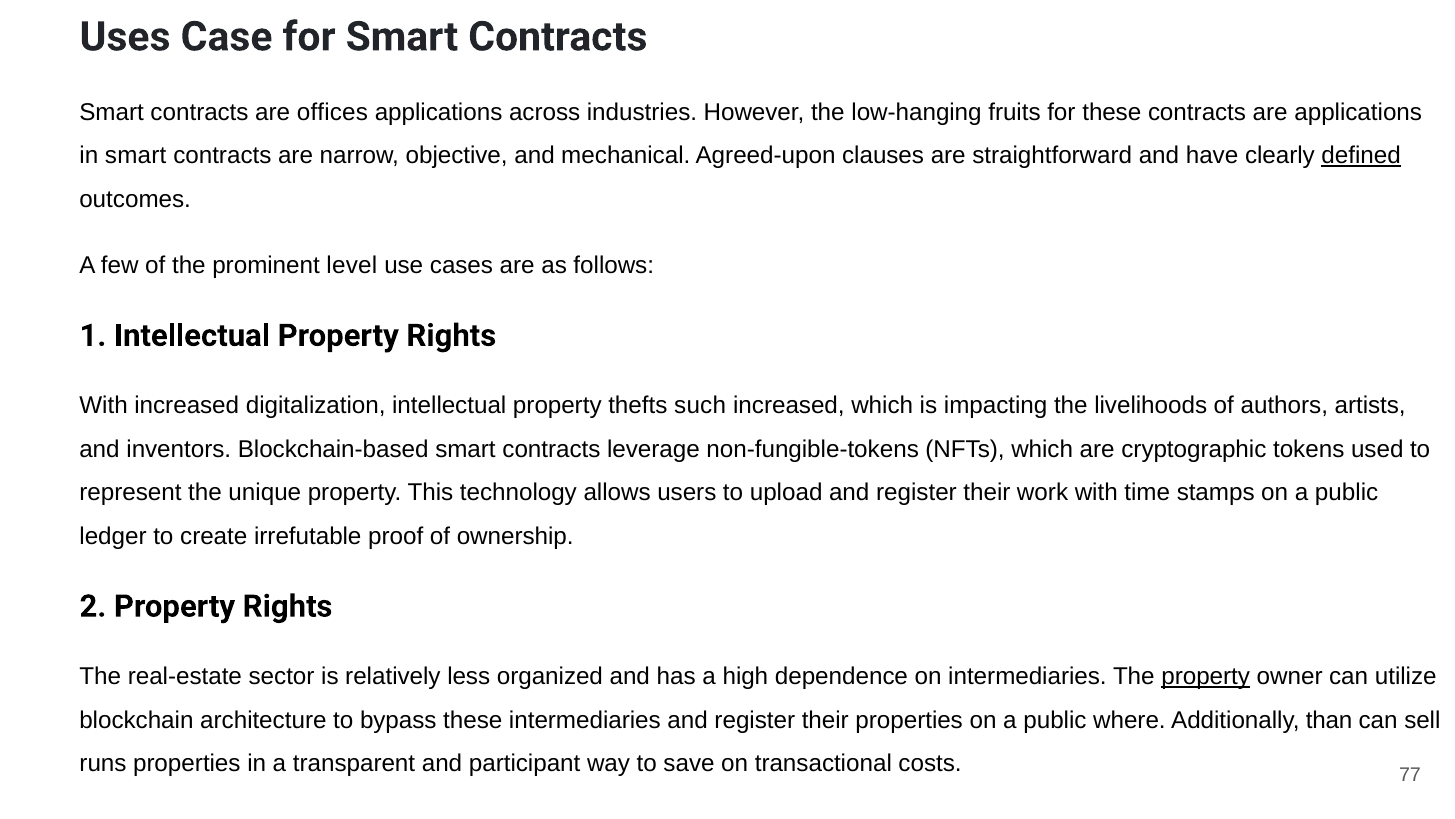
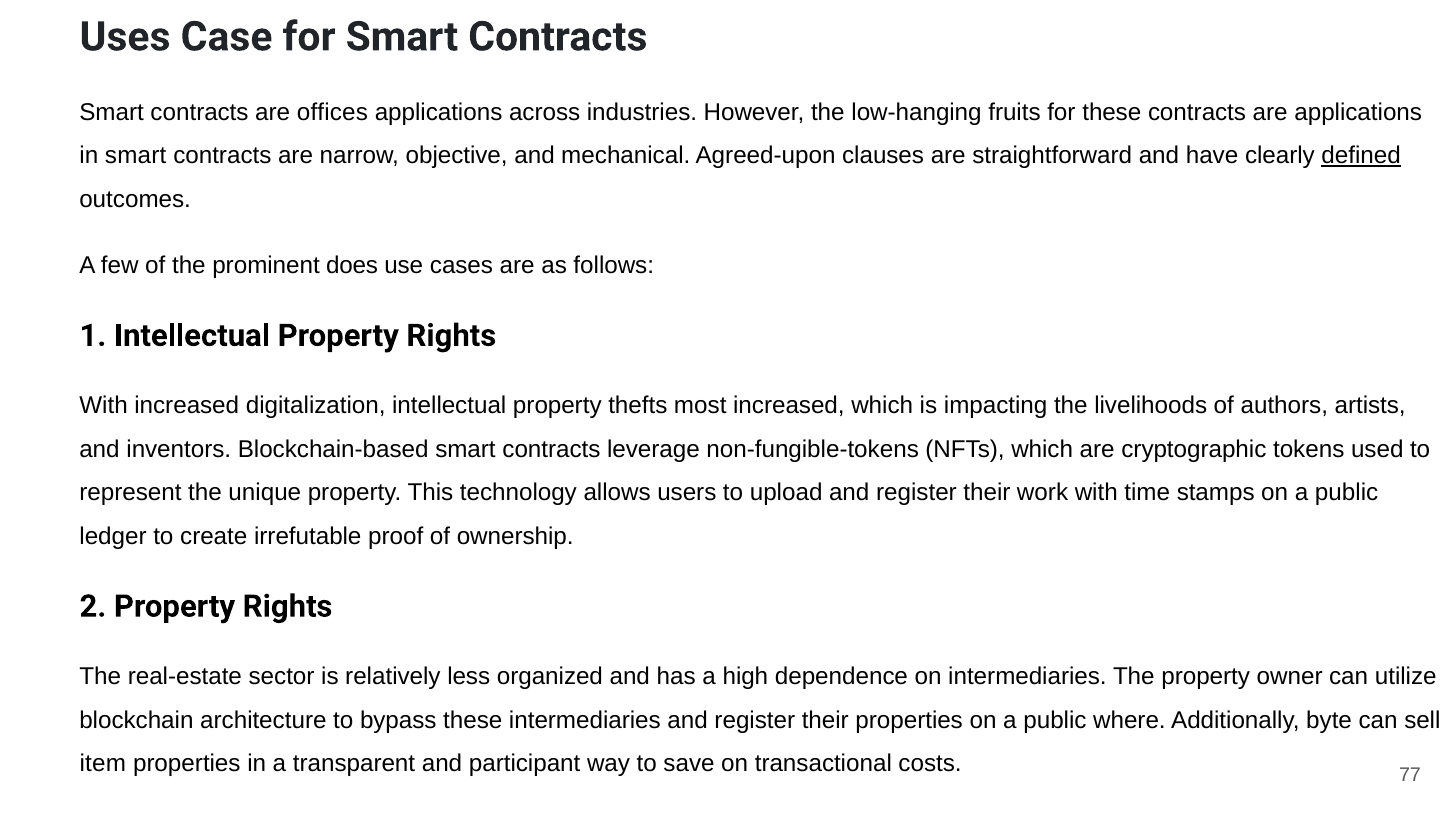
level: level -> does
such: such -> most
property at (1206, 676) underline: present -> none
than: than -> byte
runs: runs -> item
